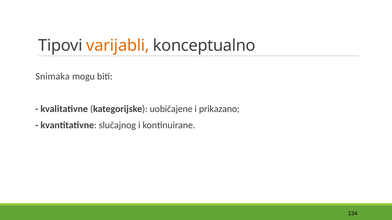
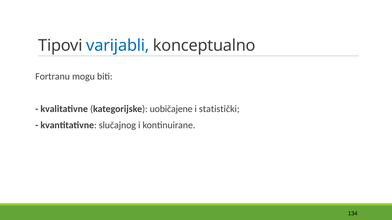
varijabli colour: orange -> blue
Snimaka: Snimaka -> Fortranu
prikazano: prikazano -> statistički
